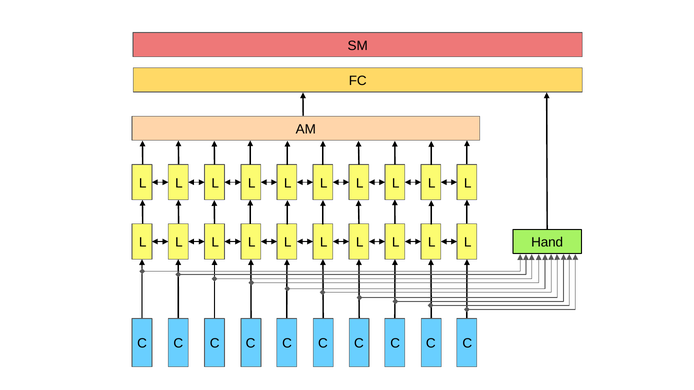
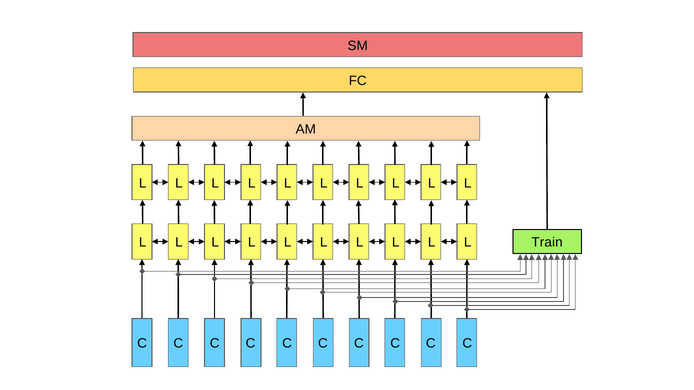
Hand: Hand -> Train
